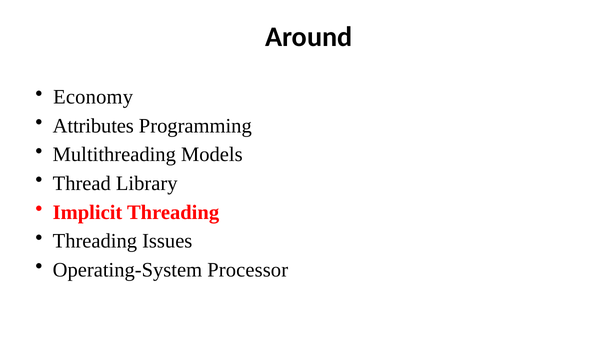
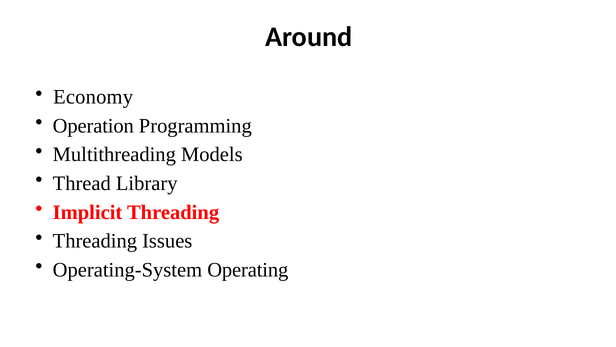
Attributes: Attributes -> Operation
Processor: Processor -> Operating
